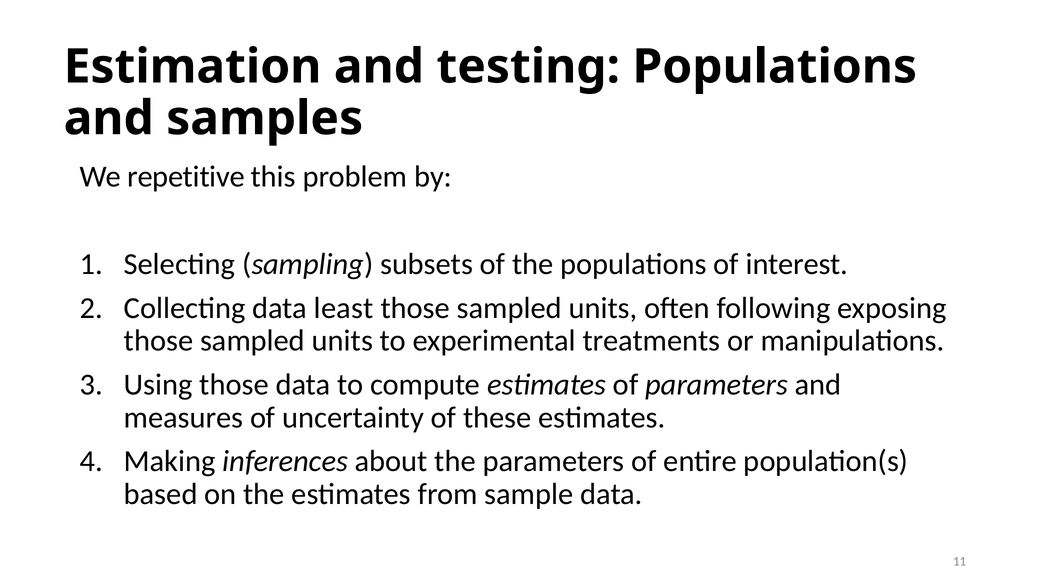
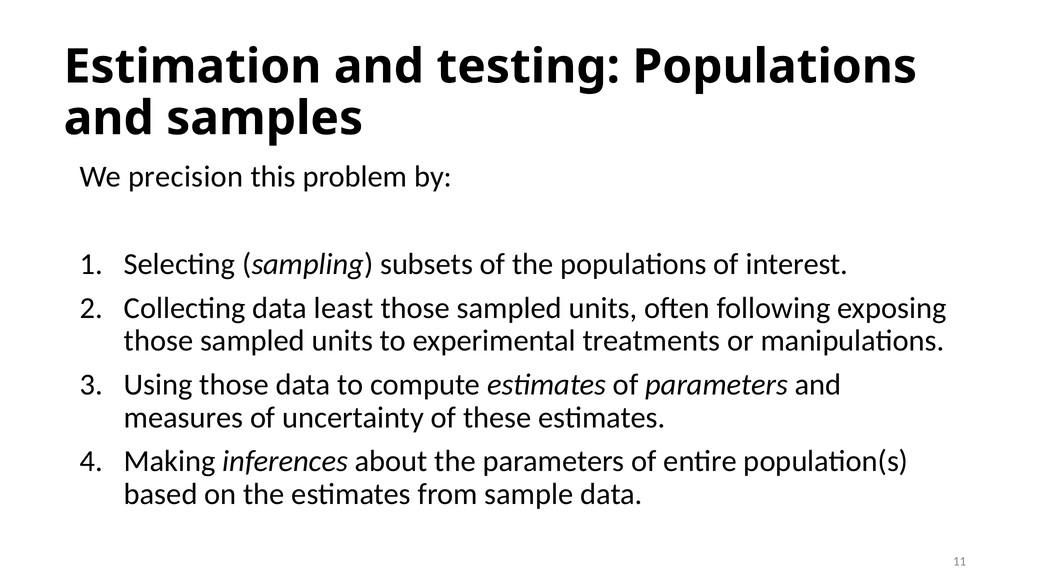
repetitive: repetitive -> precision
